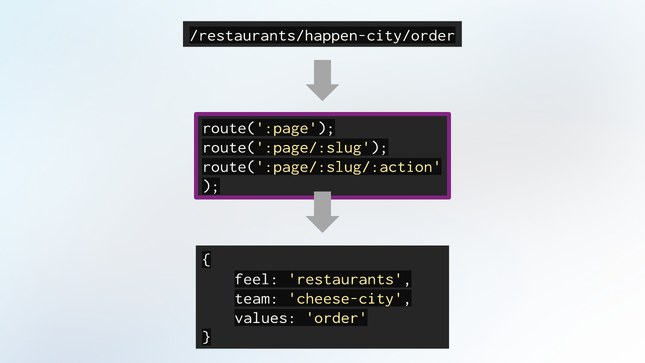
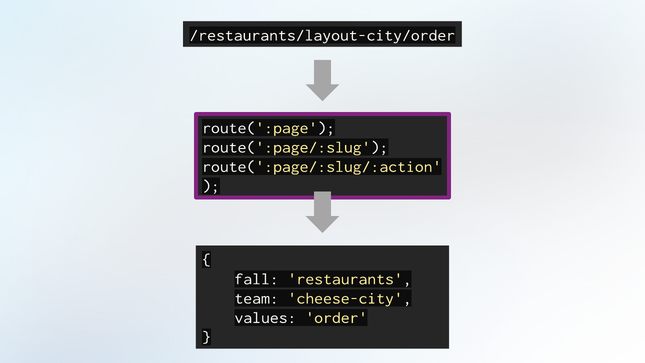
/restaurants/happen-city/order: /restaurants/happen-city/order -> /restaurants/layout-city/order
feel: feel -> fall
